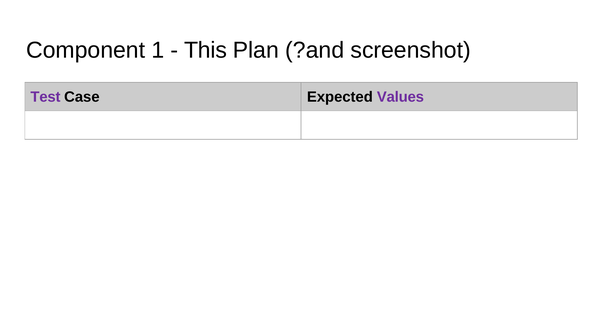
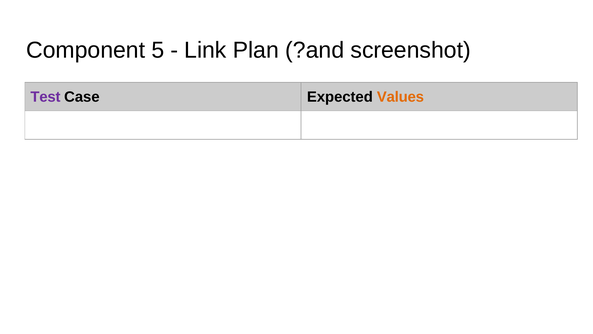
1: 1 -> 5
This: This -> Link
Values colour: purple -> orange
